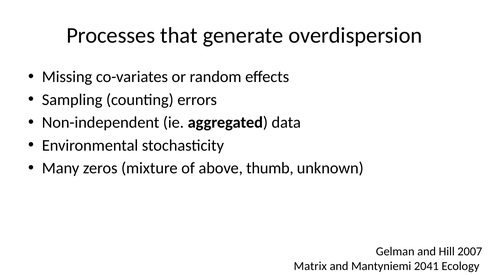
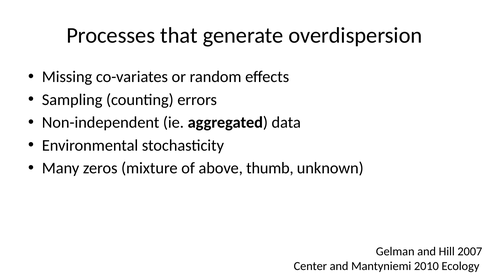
Matrix: Matrix -> Center
2041: 2041 -> 2010
